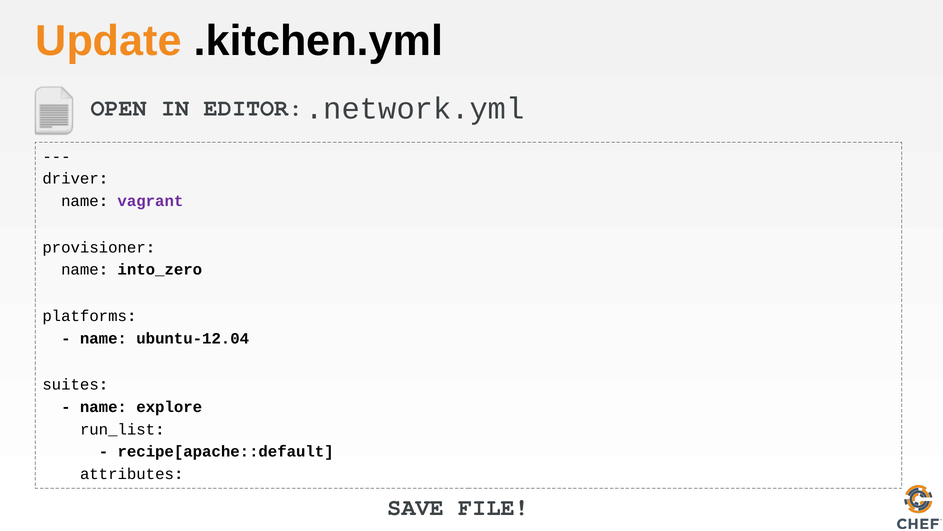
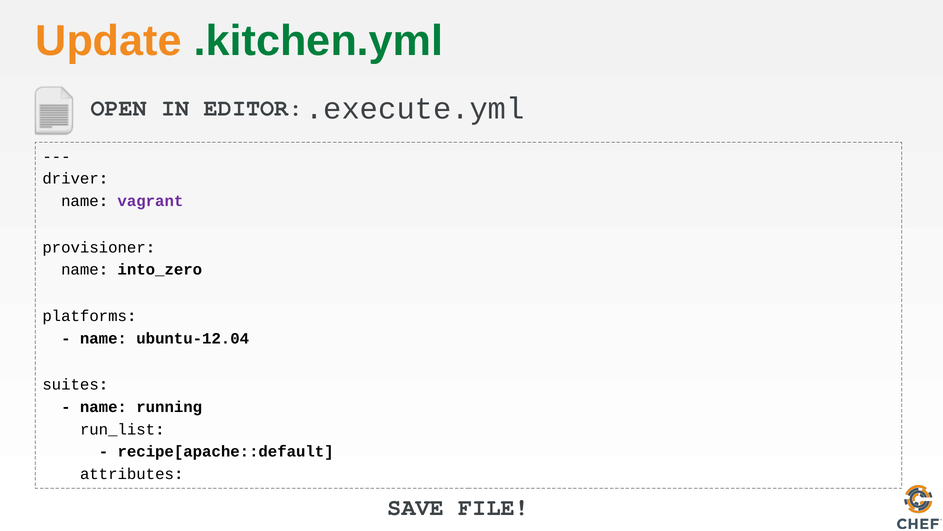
.kitchen.yml colour: black -> green
.network.yml: .network.yml -> .execute.yml
explore: explore -> running
